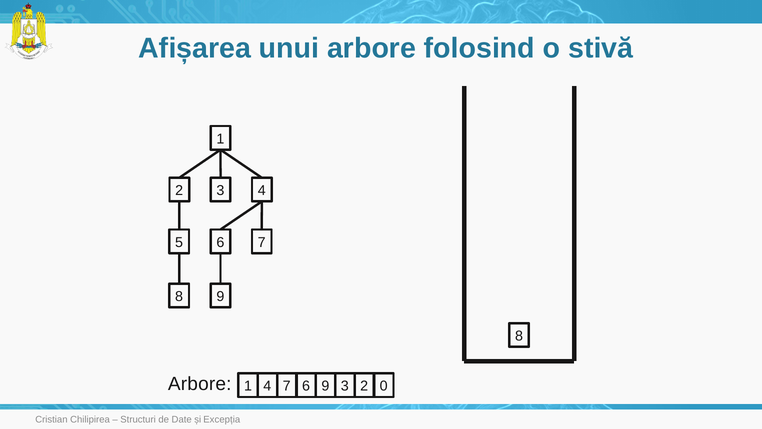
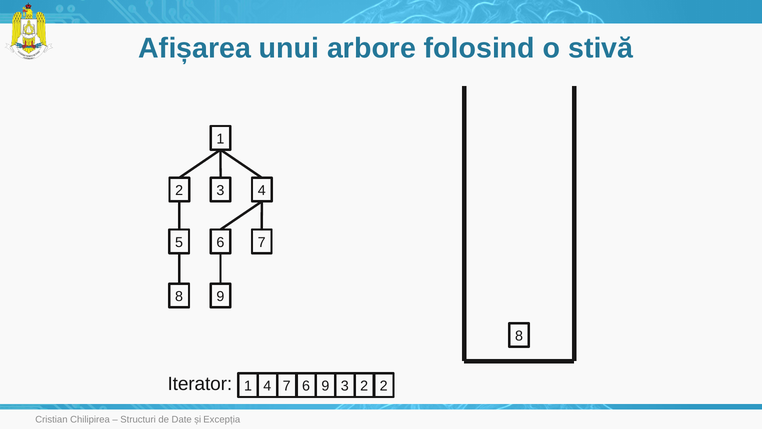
Arbore at (200, 383): Arbore -> Iterator
9 0: 0 -> 2
